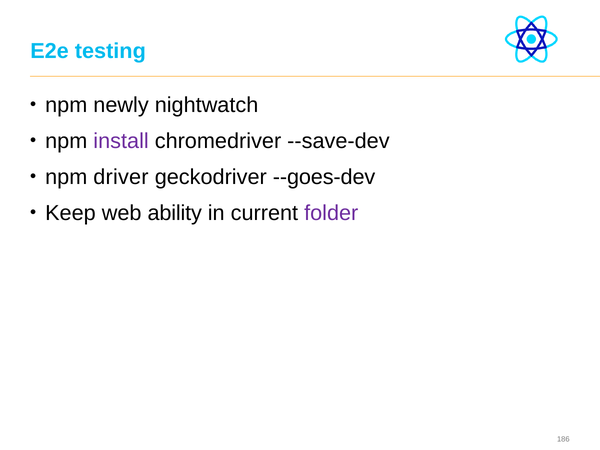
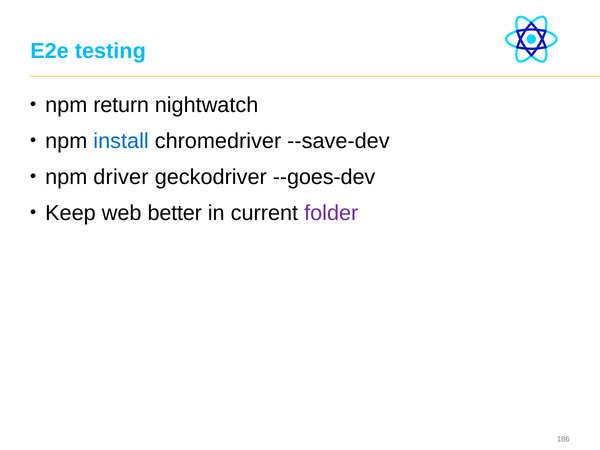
newly: newly -> return
install colour: purple -> blue
ability: ability -> better
